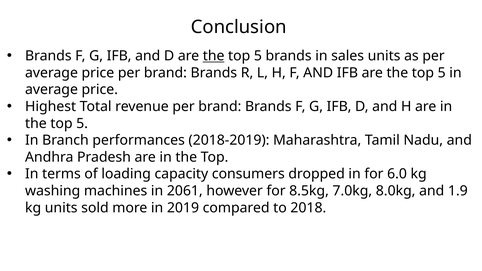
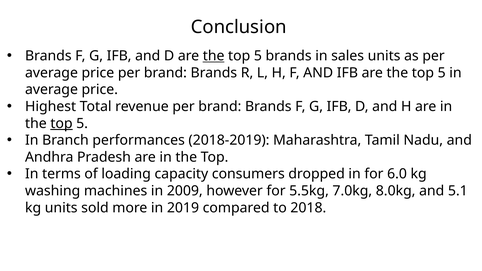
top at (61, 123) underline: none -> present
2061: 2061 -> 2009
8.5kg: 8.5kg -> 5.5kg
1.9: 1.9 -> 5.1
